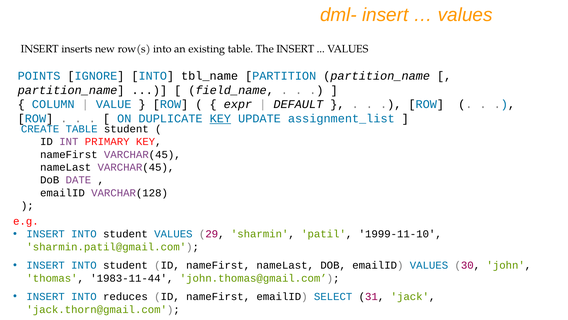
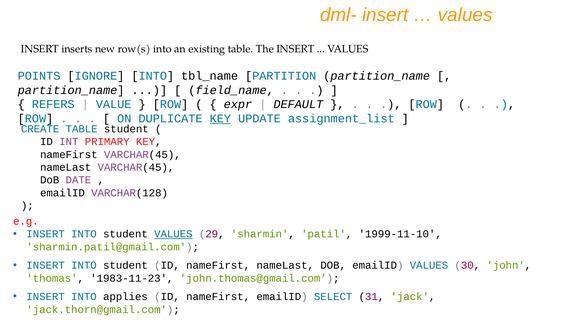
COLUMN: COLUMN -> REFERS
VALUES at (173, 234) underline: none -> present
1983-11-44: 1983-11-44 -> 1983-11-23
reduces: reduces -> applies
